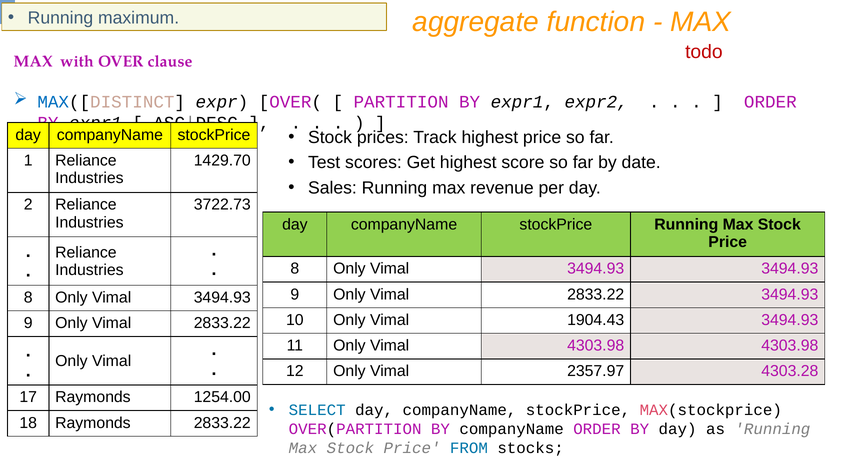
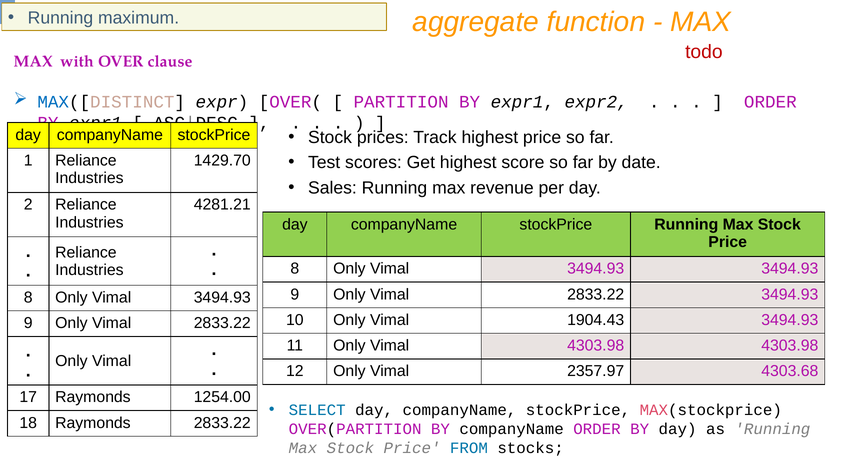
3722.73: 3722.73 -> 4281.21
4303.28: 4303.28 -> 4303.68
